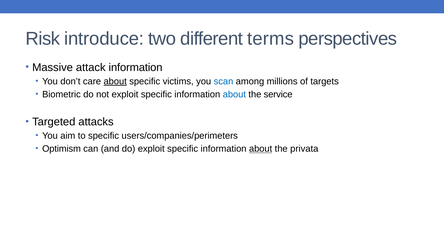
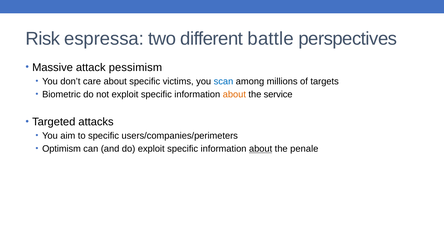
introduce: introduce -> espressa
terms: terms -> battle
attack information: information -> pessimism
about at (115, 81) underline: present -> none
about at (234, 94) colour: blue -> orange
privata: privata -> penale
